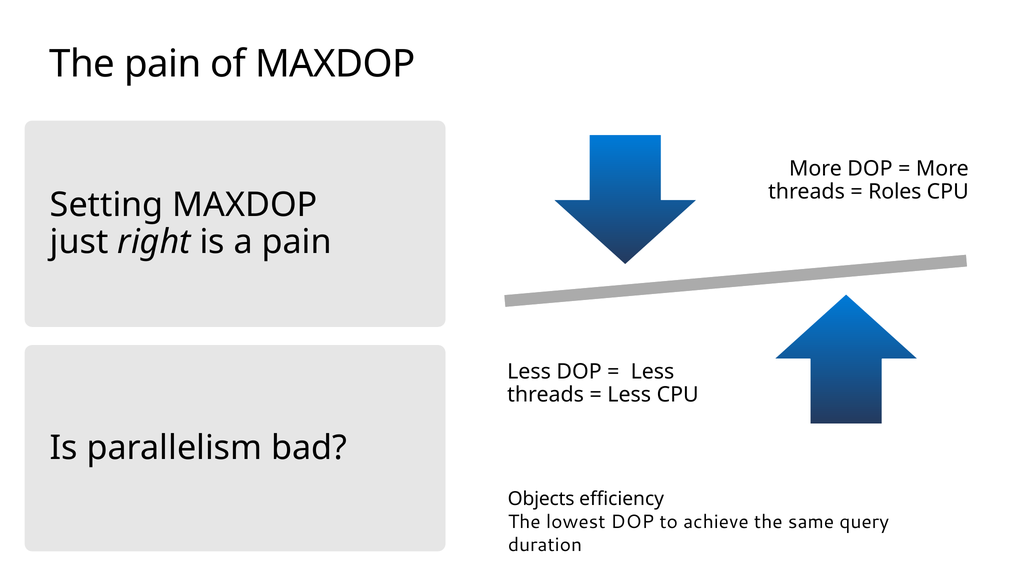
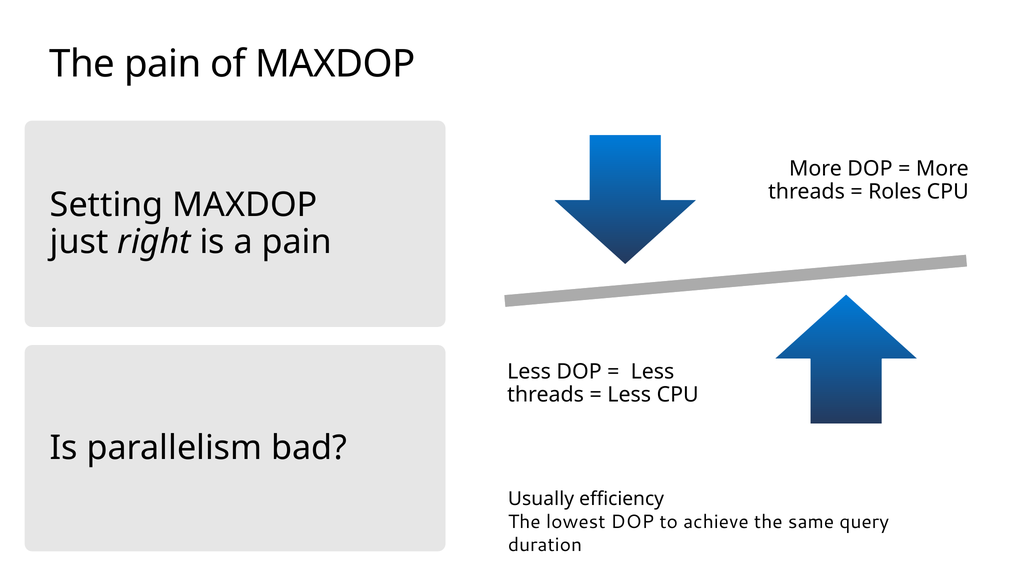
Objects: Objects -> Usually
